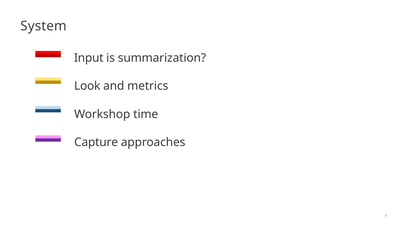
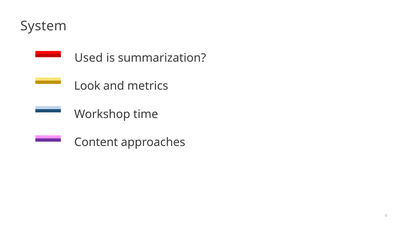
Input: Input -> Used
Capture: Capture -> Content
